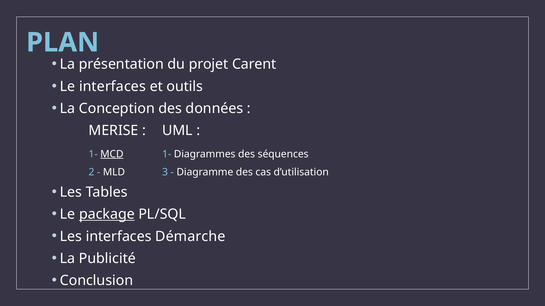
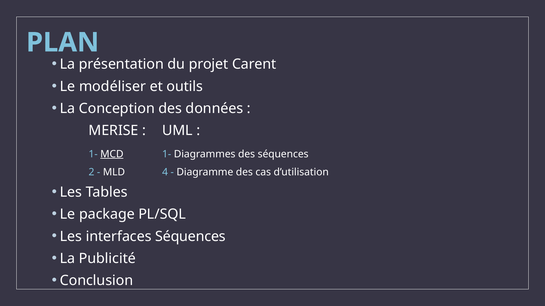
Le interfaces: interfaces -> modéliser
3: 3 -> 4
package underline: present -> none
interfaces Démarche: Démarche -> Séquences
